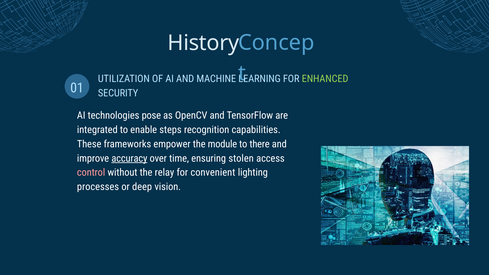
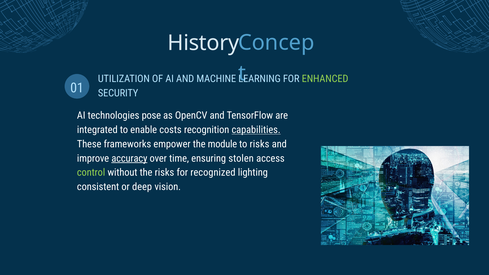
steps: steps -> costs
capabilities underline: none -> present
to there: there -> risks
control colour: pink -> light green
the relay: relay -> risks
convenient: convenient -> recognized
processes: processes -> consistent
